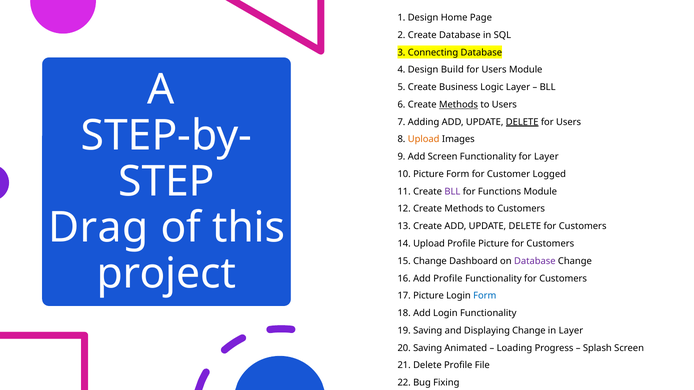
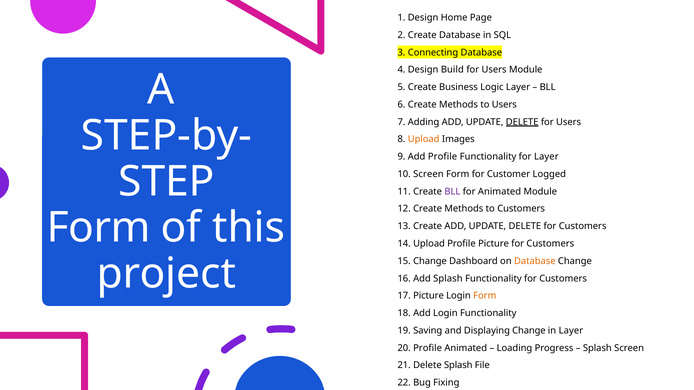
Methods at (458, 105) underline: present -> none
Add Screen: Screen -> Profile
10 Picture: Picture -> Screen
for Functions: Functions -> Animated
Drag at (98, 228): Drag -> Form
Database at (535, 261) colour: purple -> orange
Add Profile: Profile -> Splash
Form at (485, 296) colour: blue -> orange
20 Saving: Saving -> Profile
Delete Profile: Profile -> Splash
